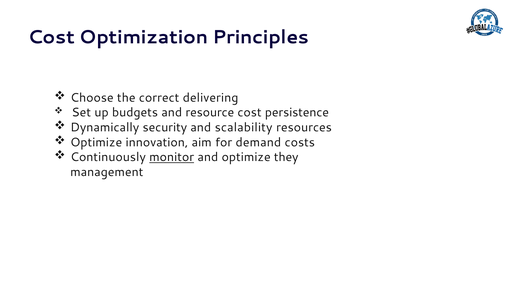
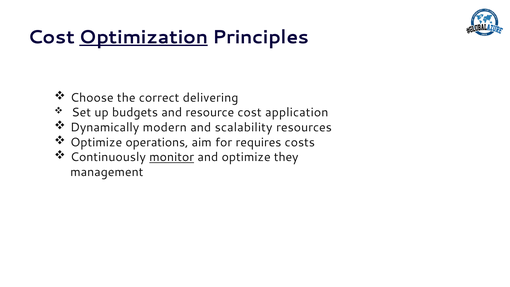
Optimization underline: none -> present
persistence: persistence -> application
security: security -> modern
innovation: innovation -> operations
demand: demand -> requires
